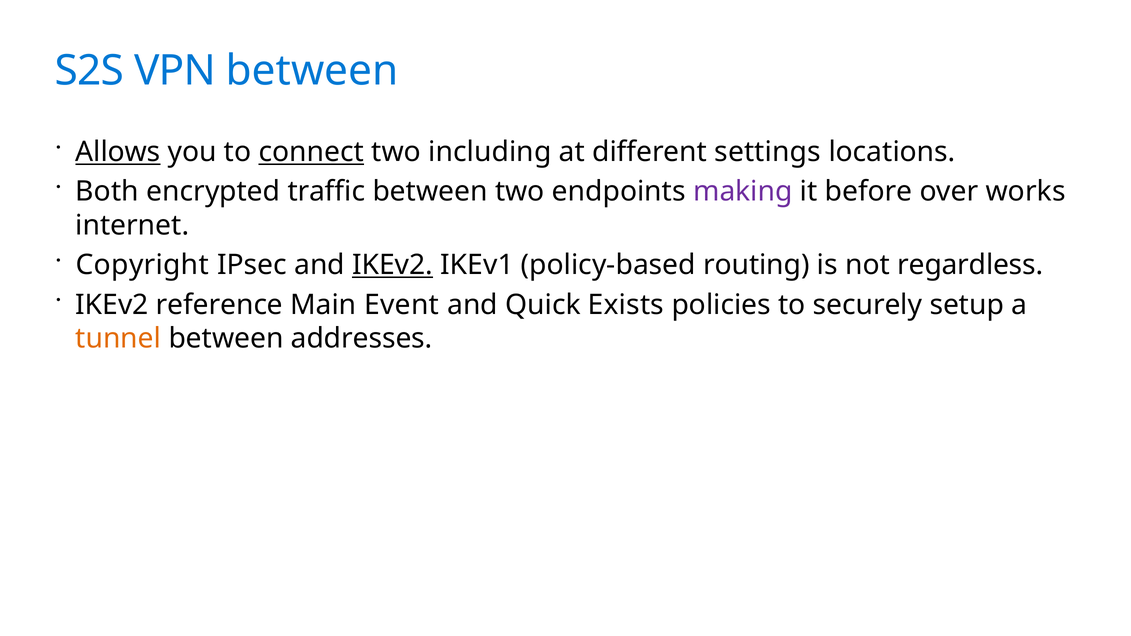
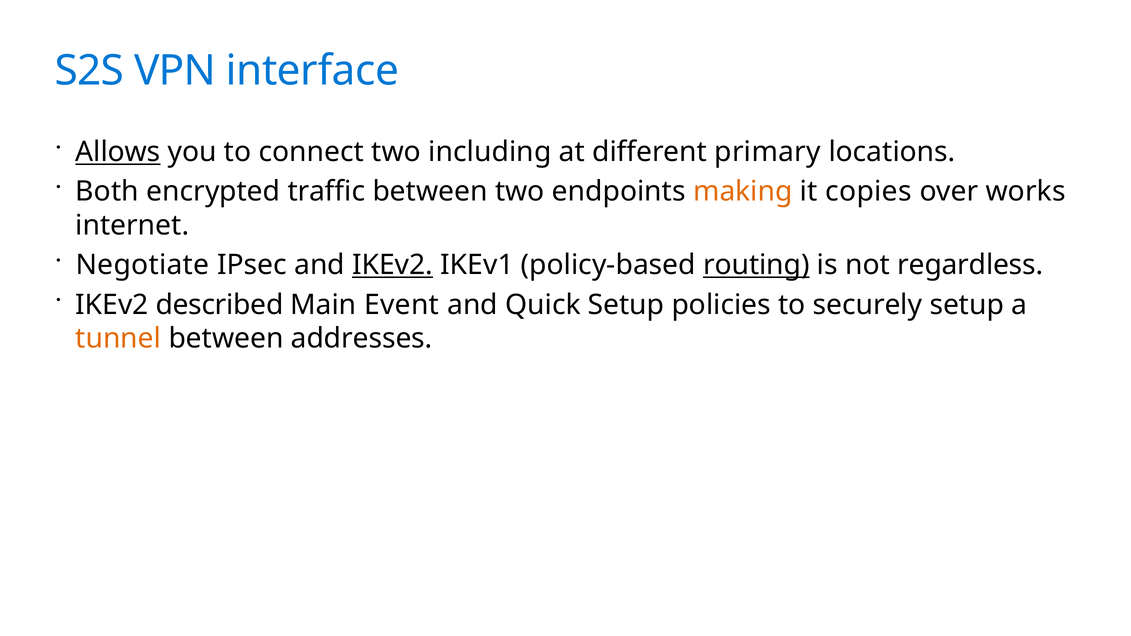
VPN between: between -> interface
connect underline: present -> none
settings: settings -> primary
making colour: purple -> orange
before: before -> copies
Copyright: Copyright -> Negotiate
routing underline: none -> present
reference: reference -> described
Quick Exists: Exists -> Setup
